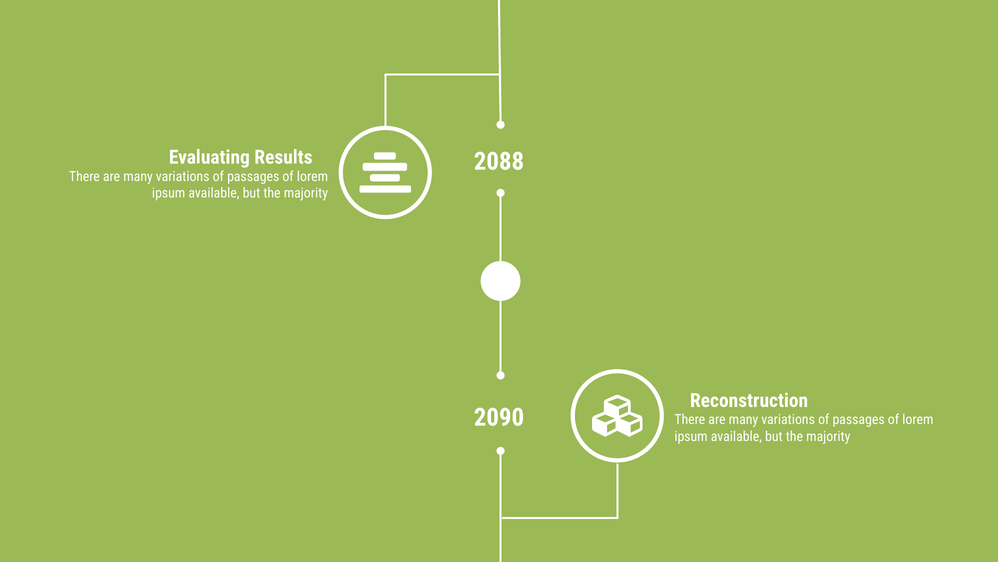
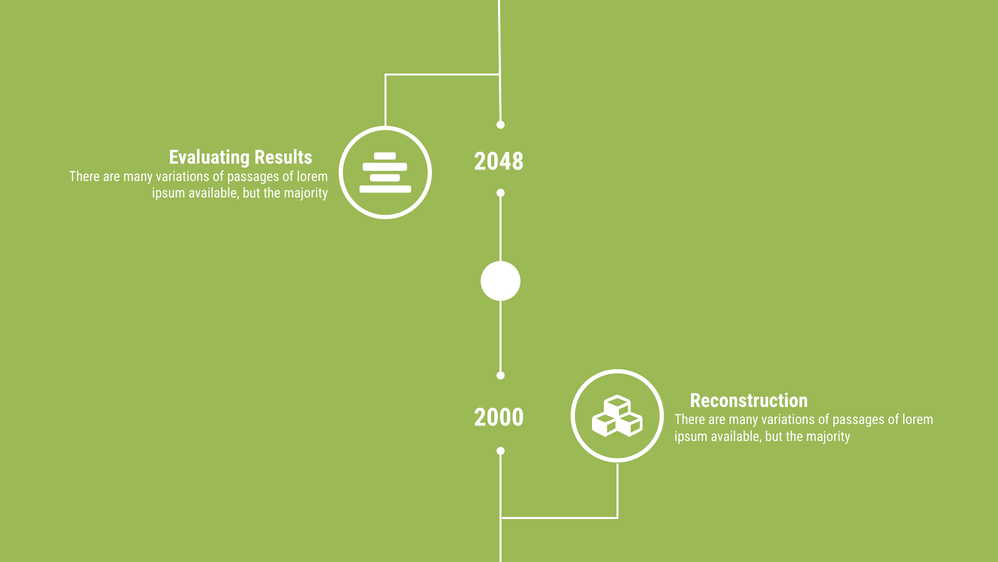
2088: 2088 -> 2048
2090: 2090 -> 2000
